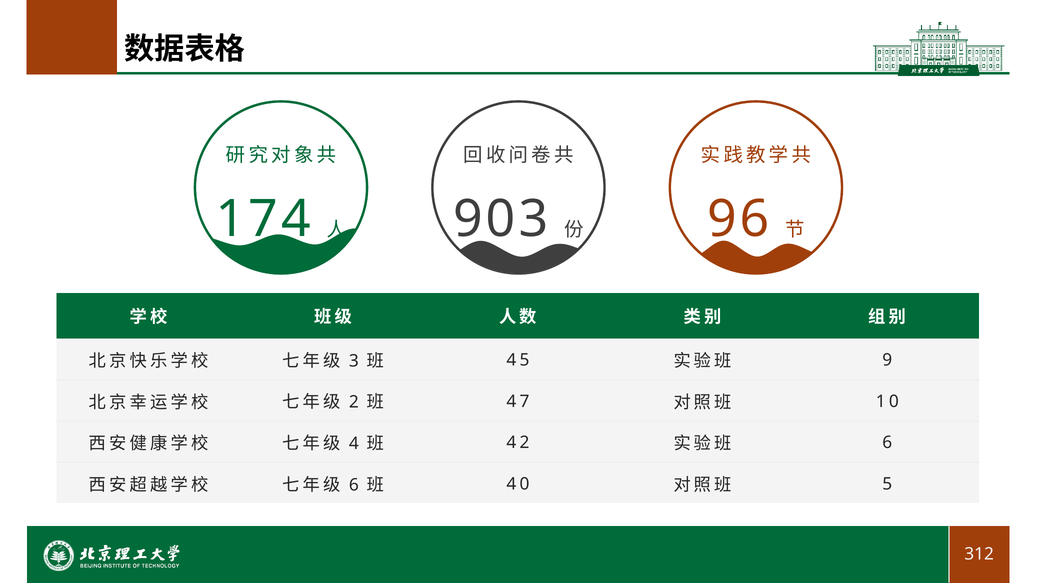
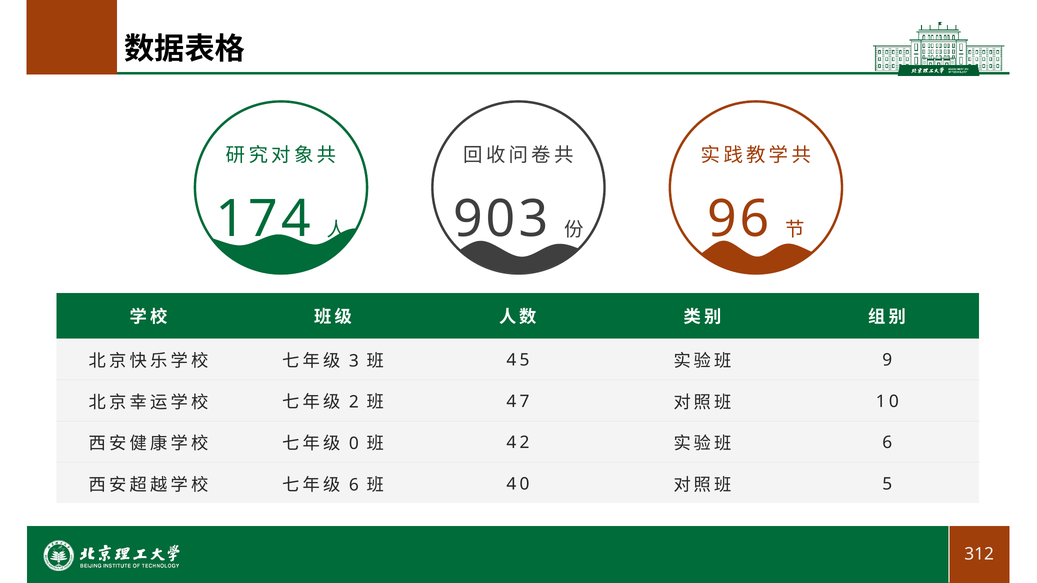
4: 4 -> 0
